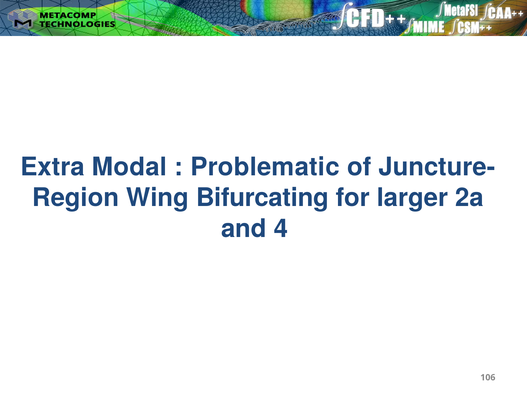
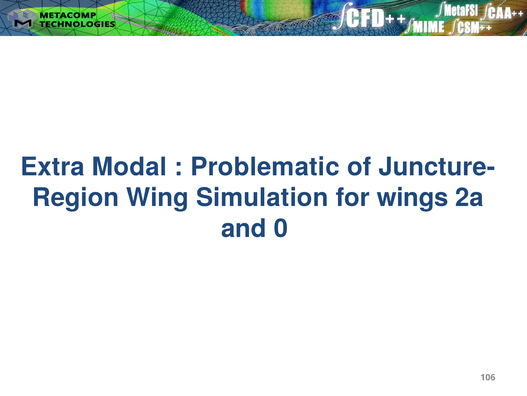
Bifurcating: Bifurcating -> Simulation
larger: larger -> wings
4: 4 -> 0
